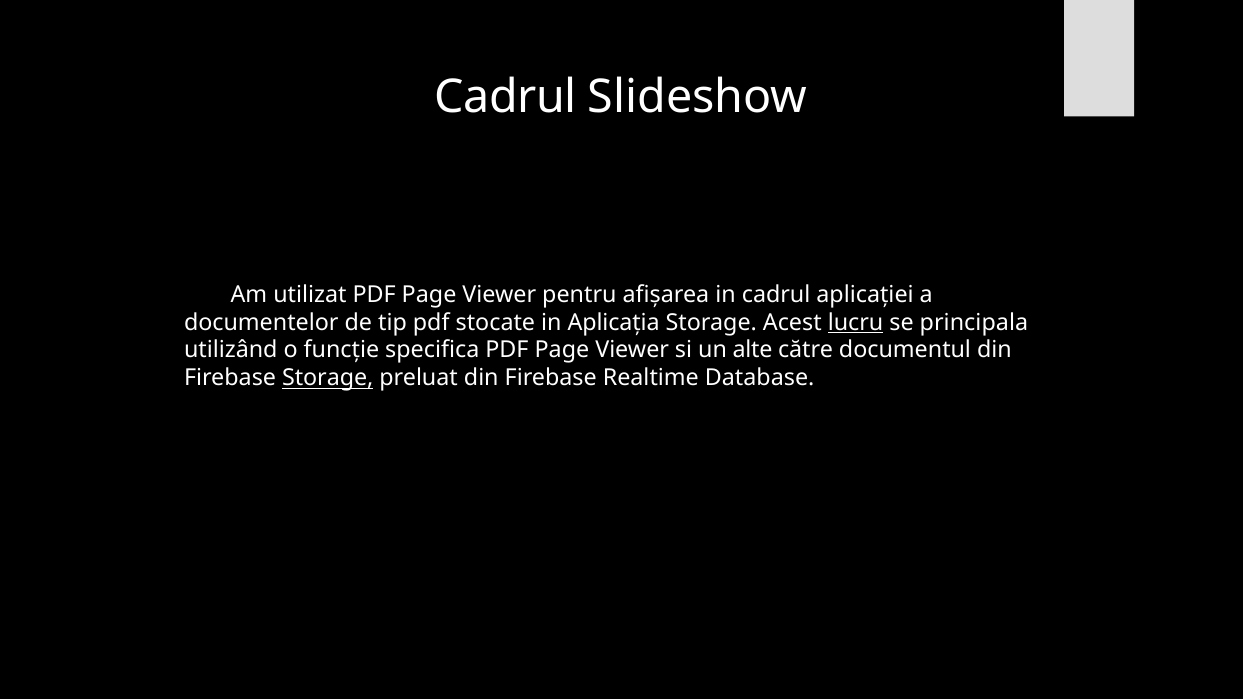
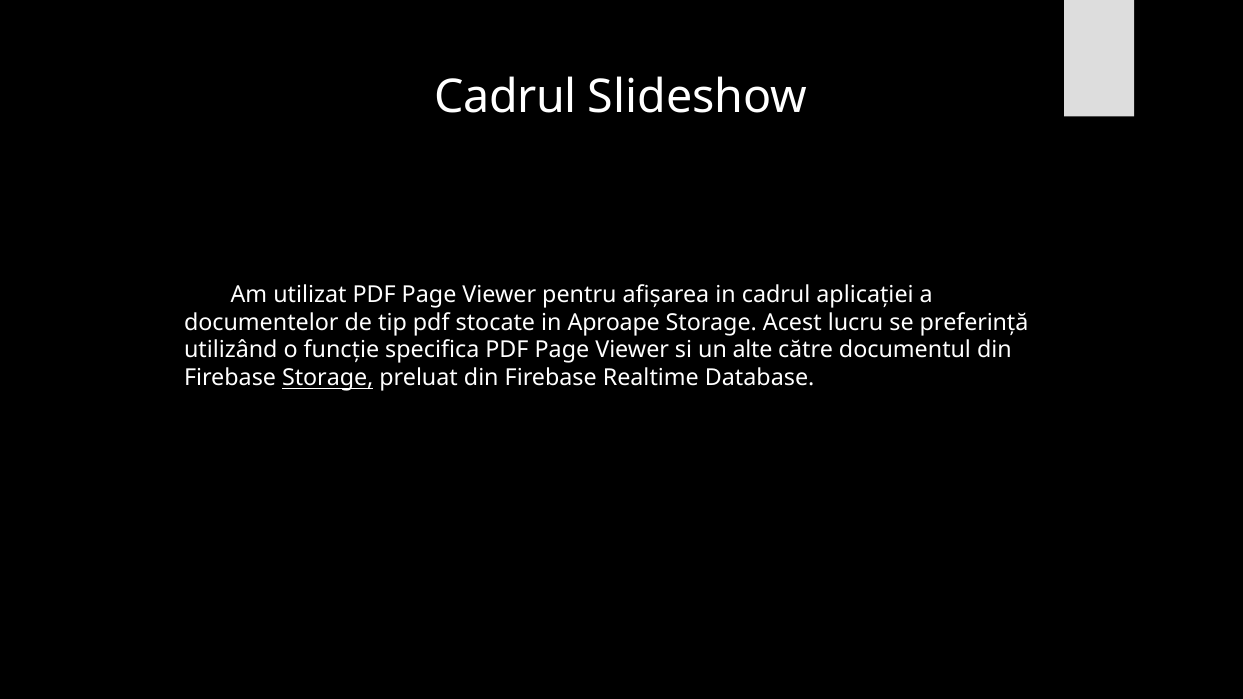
Aplicația: Aplicația -> Aproape
lucru underline: present -> none
principala: principala -> preferință
